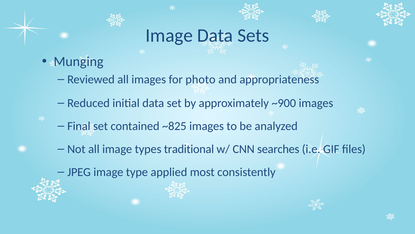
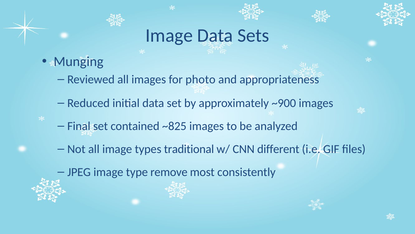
searches: searches -> different
applied: applied -> remove
